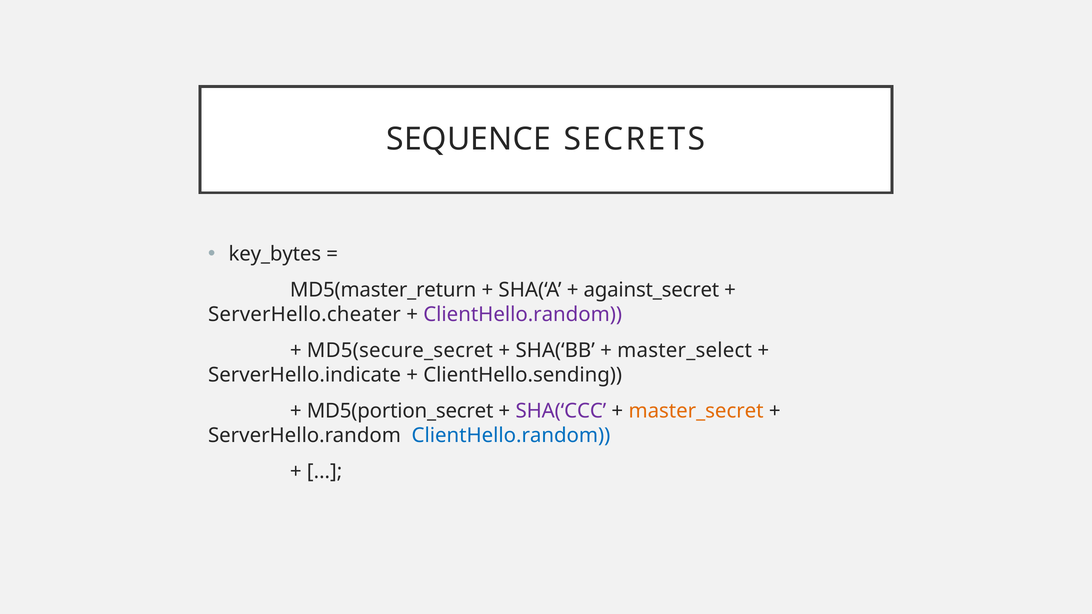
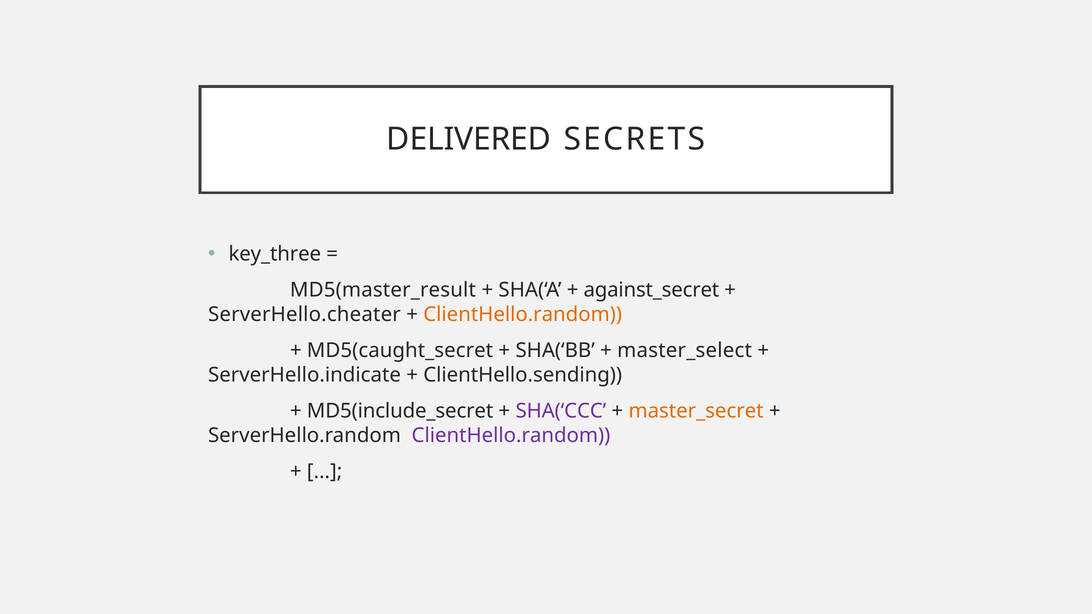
SEQUENCE: SEQUENCE -> DELIVERED
key_bytes: key_bytes -> key_three
MD5(master_return: MD5(master_return -> MD5(master_result
ClientHello.random at (523, 315) colour: purple -> orange
MD5(secure_secret: MD5(secure_secret -> MD5(caught_secret
MD5(portion_secret: MD5(portion_secret -> MD5(include_secret
ClientHello.random at (511, 436) colour: blue -> purple
